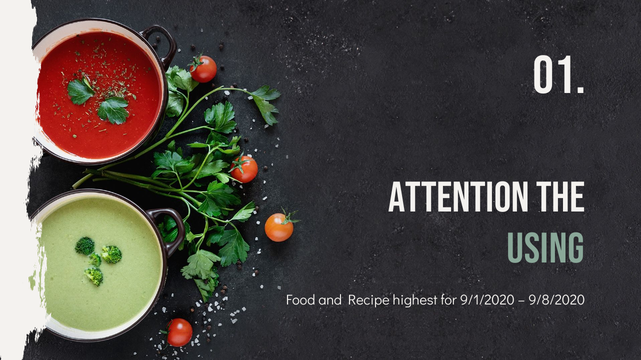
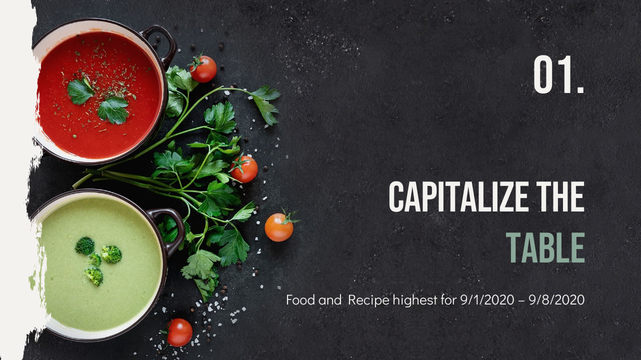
Attention: Attention -> Capitalize
Using: Using -> Table
